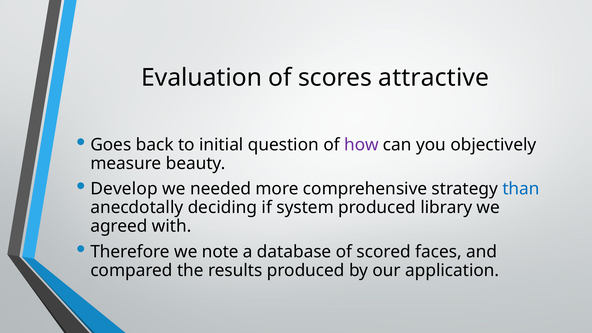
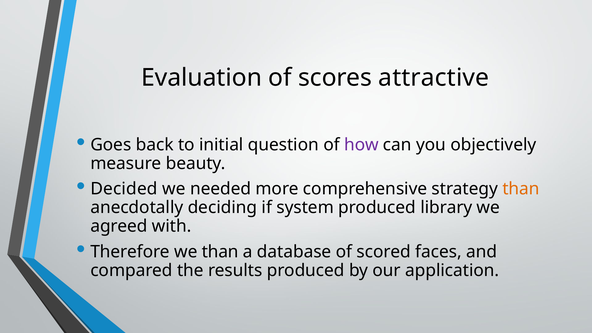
Develop: Develop -> Decided
than at (521, 189) colour: blue -> orange
we note: note -> than
